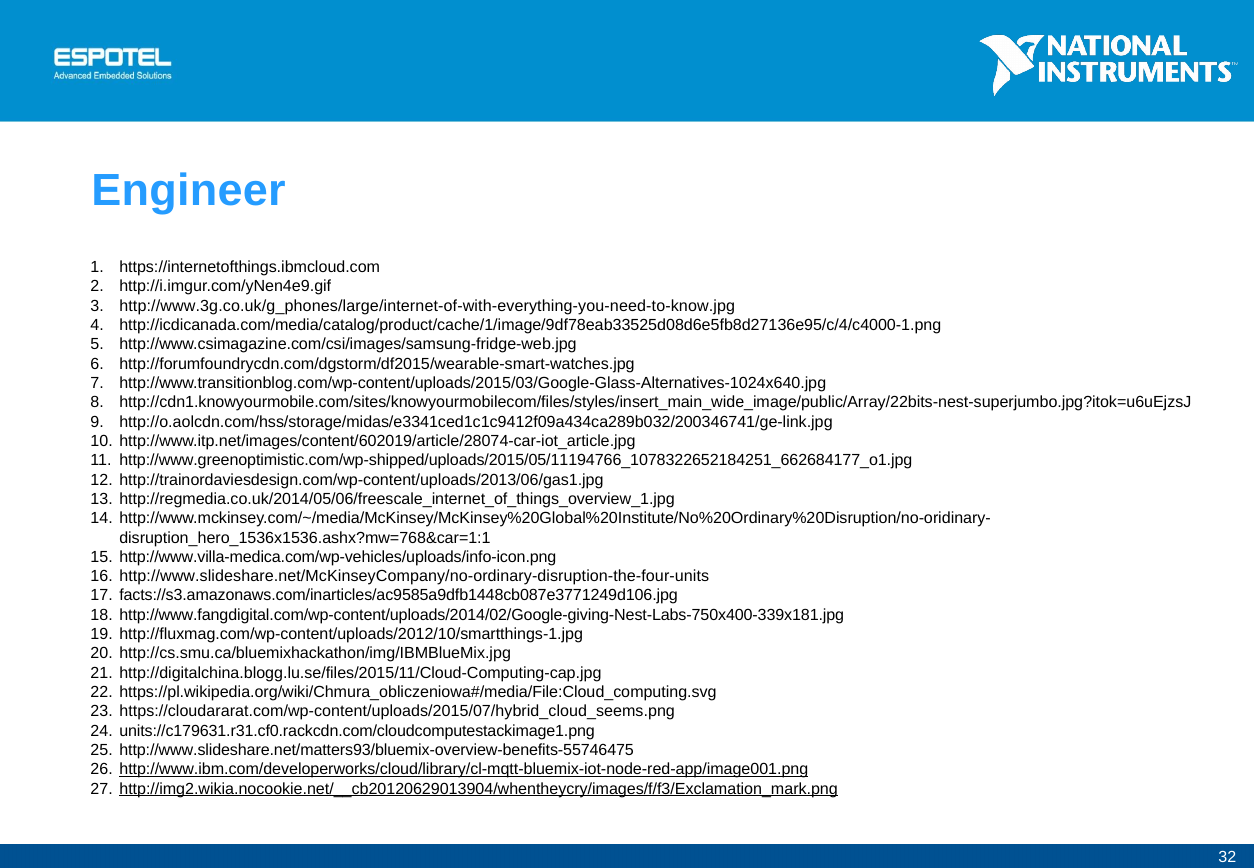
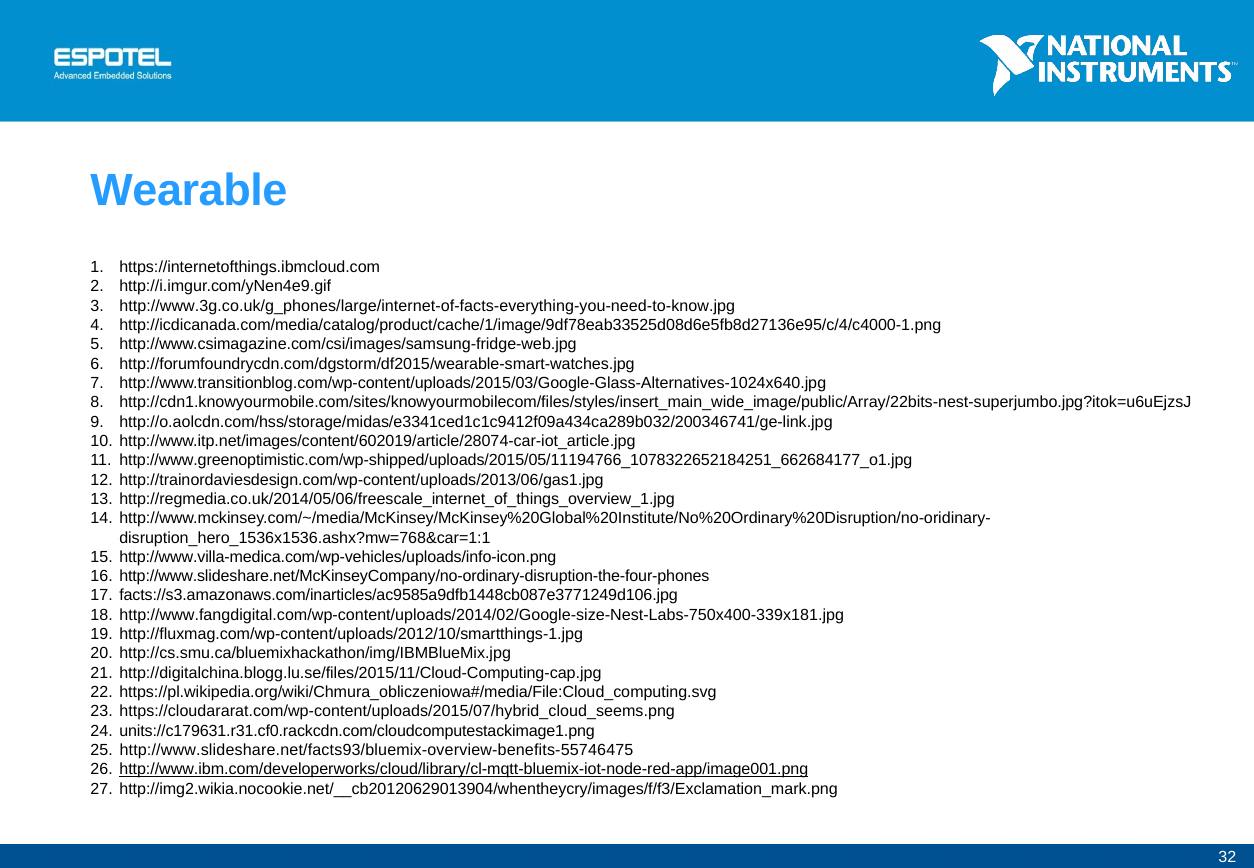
Engineer: Engineer -> Wearable
http://www.3g.co.uk/g_phones/large/internet-of-with-everything-you-need-to-know.jpg: http://www.3g.co.uk/g_phones/large/internet-of-with-everything-you-need-to-know.jpg -> http://www.3g.co.uk/g_phones/large/internet-of-facts-everything-you-need-to-know.jpg
http://www.slideshare.net/McKinseyCompany/no-ordinary-disruption-the-four-units: http://www.slideshare.net/McKinseyCompany/no-ordinary-disruption-the-four-units -> http://www.slideshare.net/McKinseyCompany/no-ordinary-disruption-the-four-phones
http://www.fangdigital.com/wp-content/uploads/2014/02/Google-giving-Nest-Labs-750x400-339x181.jpg: http://www.fangdigital.com/wp-content/uploads/2014/02/Google-giving-Nest-Labs-750x400-339x181.jpg -> http://www.fangdigital.com/wp-content/uploads/2014/02/Google-size-Nest-Labs-750x400-339x181.jpg
http://www.slideshare.net/matters93/bluemix-overview-benefits-55746475: http://www.slideshare.net/matters93/bluemix-overview-benefits-55746475 -> http://www.slideshare.net/facts93/bluemix-overview-benefits-55746475
http://img2.wikia.nocookie.net/__cb20120629013904/whentheycry/images/f/f3/Exclamation_mark.png underline: present -> none
